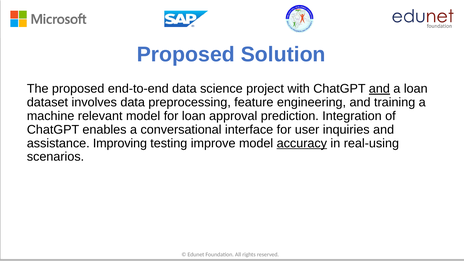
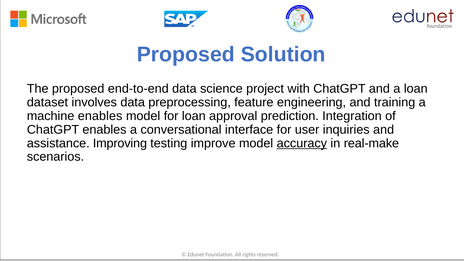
and at (379, 89) underline: present -> none
machine relevant: relevant -> enables
real-using: real-using -> real-make
